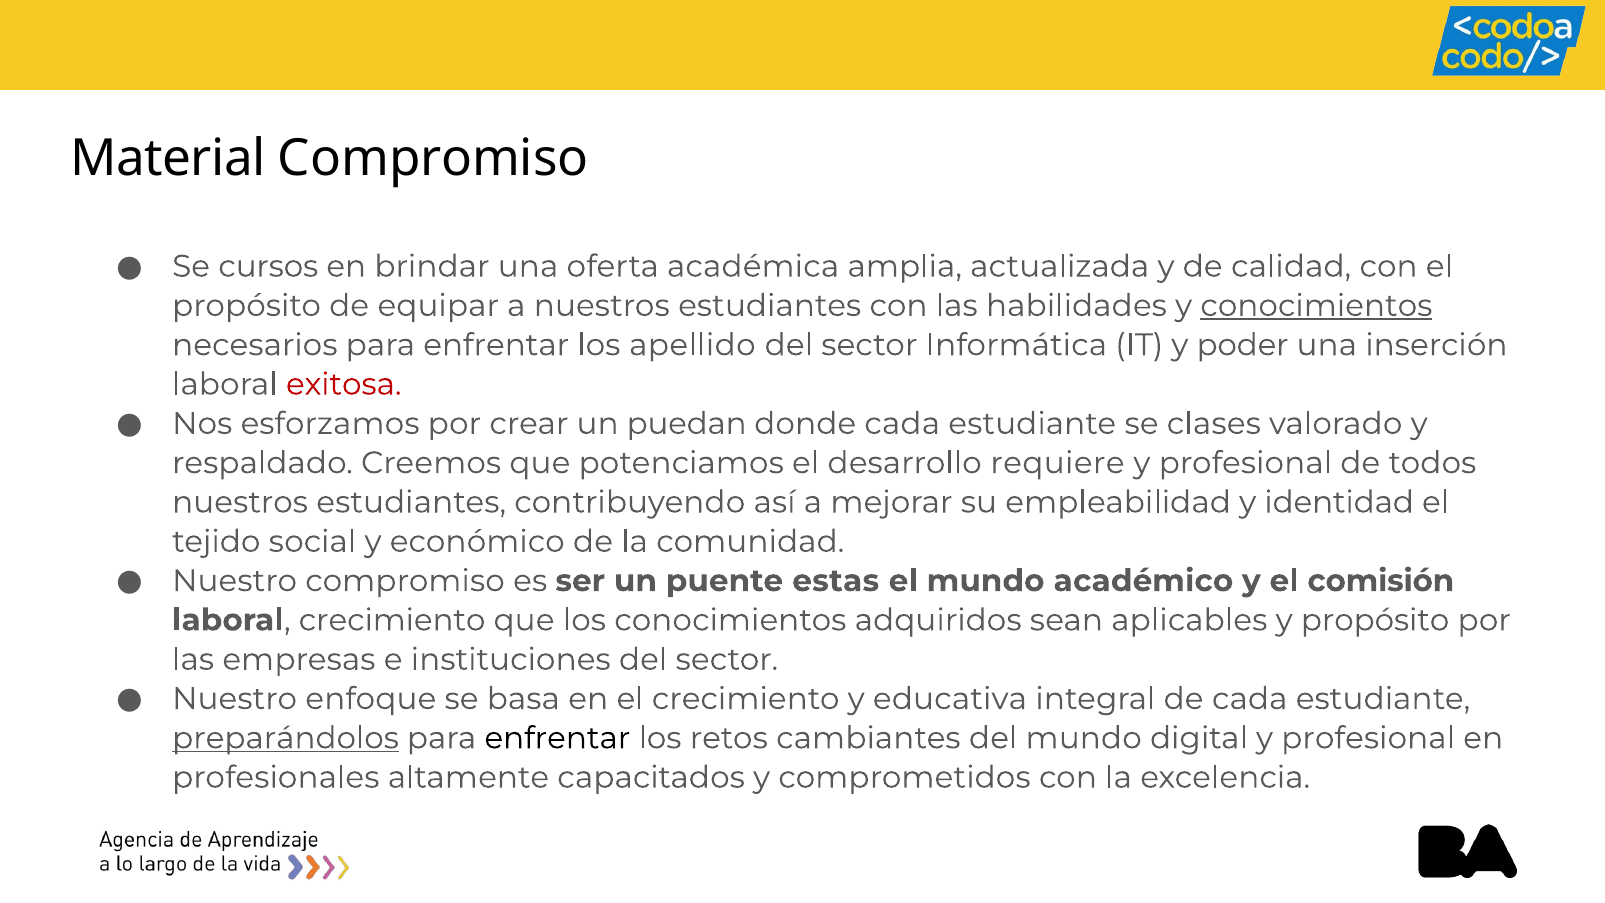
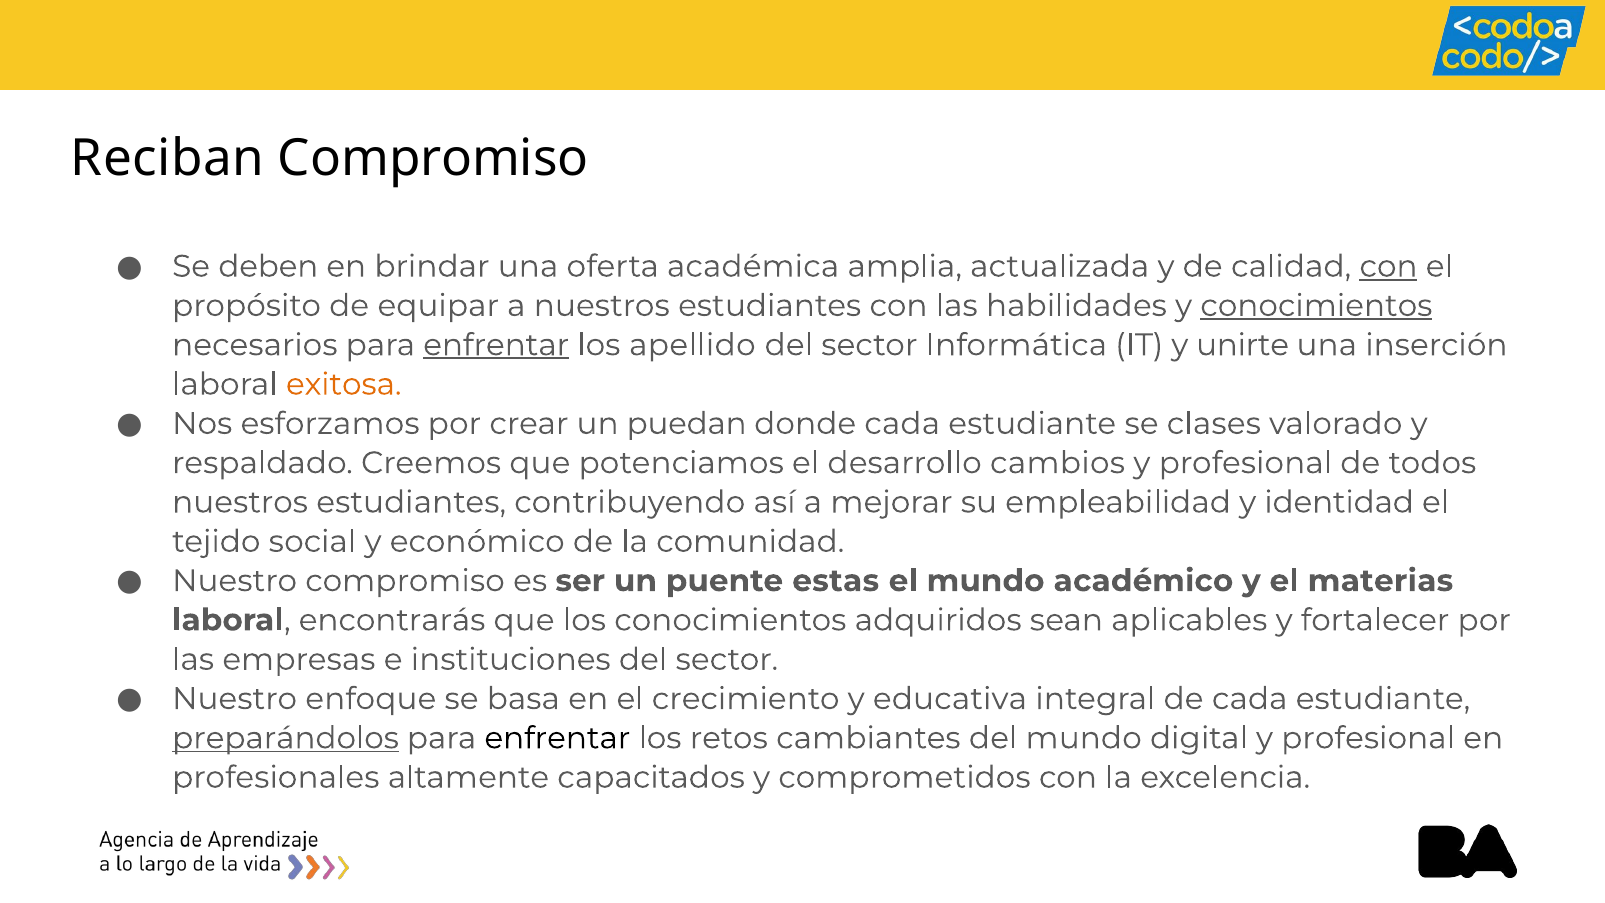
Material: Material -> Reciban
cursos: cursos -> deben
con at (1388, 266) underline: none -> present
enfrentar at (496, 345) underline: none -> present
poder: poder -> unirte
exitosa colour: red -> orange
requiere: requiere -> cambios
comisión: comisión -> materias
laboral crecimiento: crecimiento -> encontrarás
y propósito: propósito -> fortalecer
